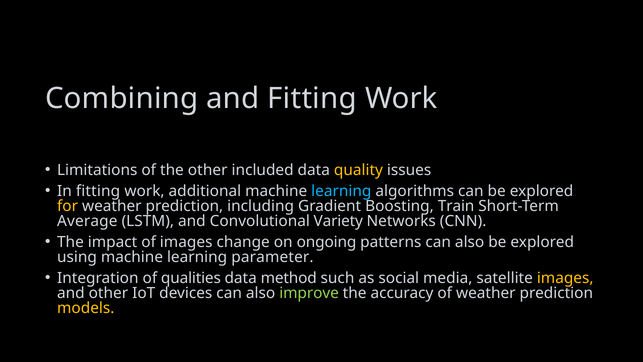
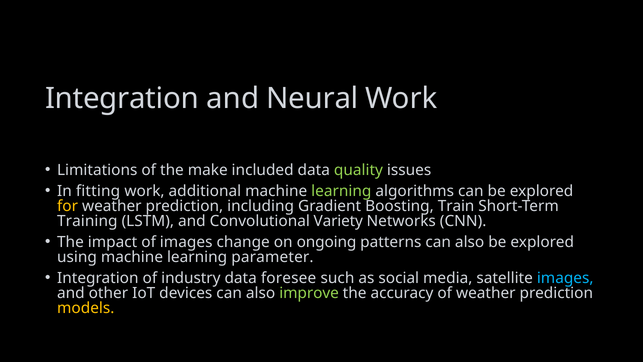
Combining at (122, 99): Combining -> Integration
and Fitting: Fitting -> Neural
the other: other -> make
quality colour: yellow -> light green
learning at (341, 191) colour: light blue -> light green
Average: Average -> Training
qualities: qualities -> industry
method: method -> foresee
images at (565, 278) colour: yellow -> light blue
